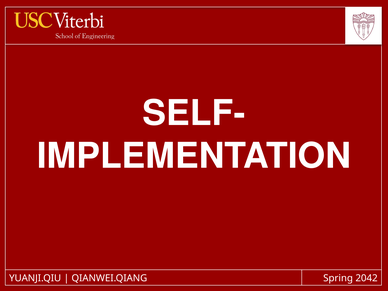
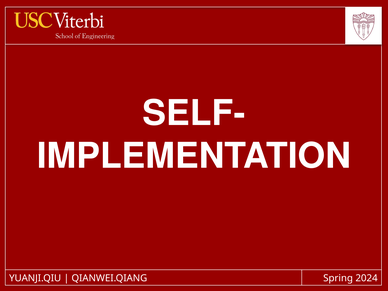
2042: 2042 -> 2024
